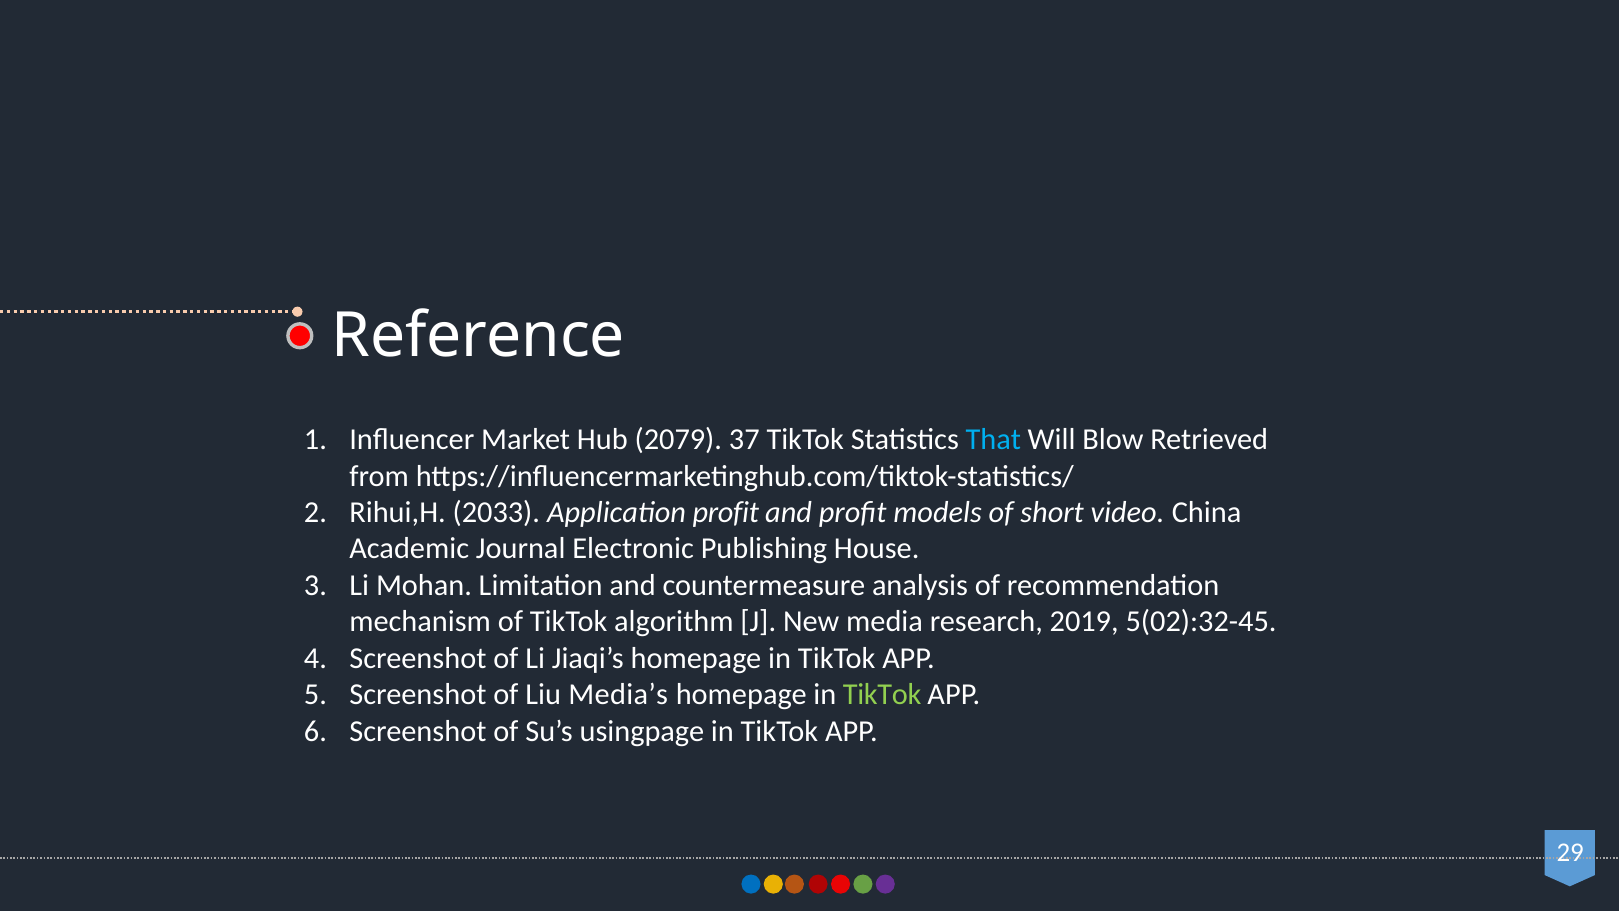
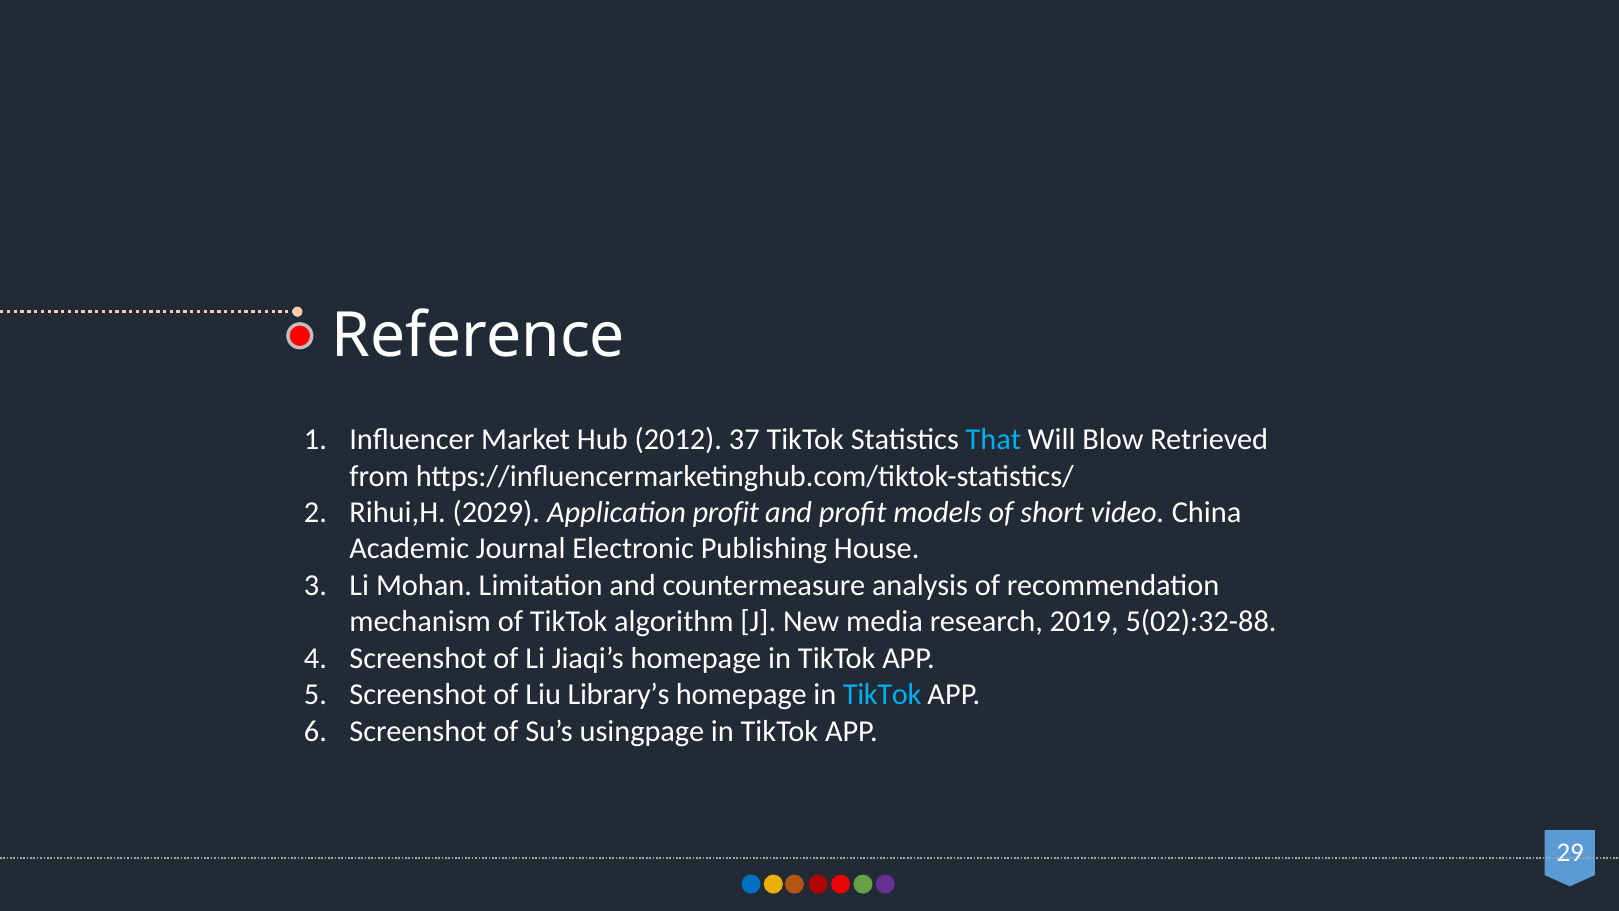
2079: 2079 -> 2012
2033: 2033 -> 2029
5(02):32-45: 5(02):32-45 -> 5(02):32-88
Media’s: Media’s -> Library’s
TikTok at (882, 694) colour: light green -> light blue
